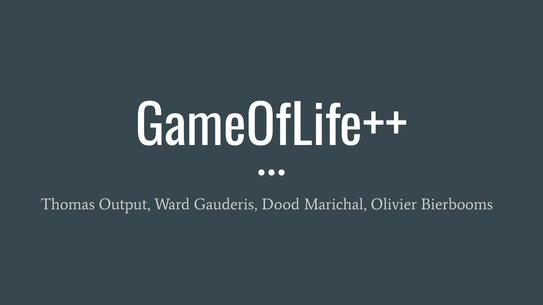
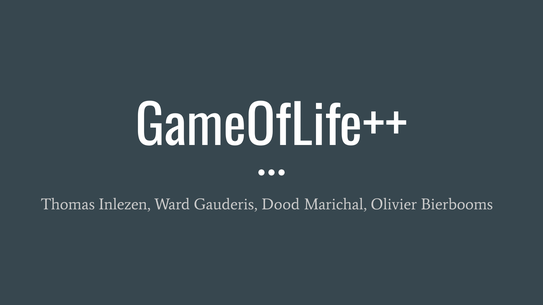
Output: Output -> Inlezen
